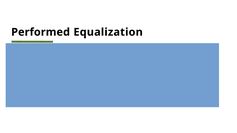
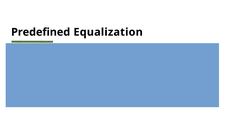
Performed: Performed -> Predefined
